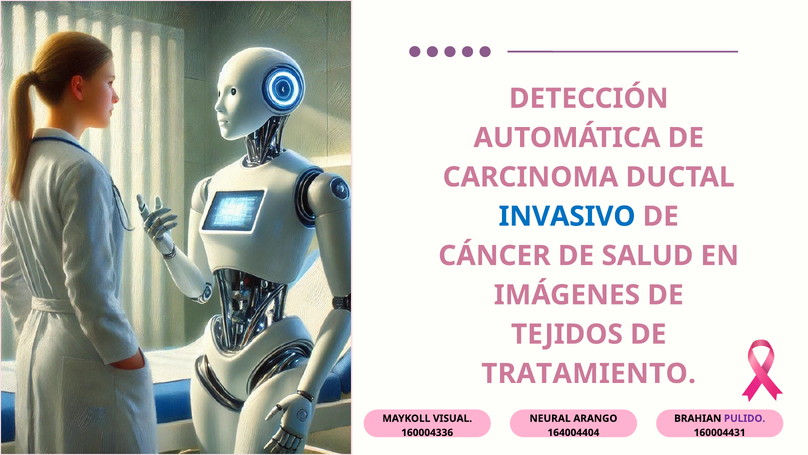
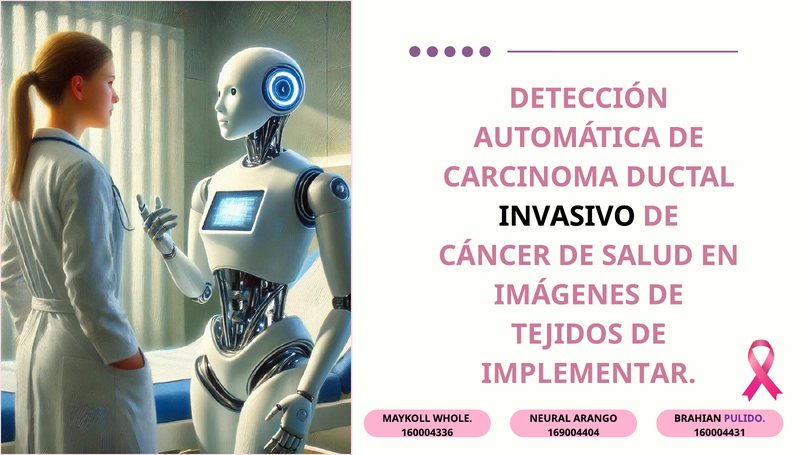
INVASIVO colour: blue -> black
TRATAMIENTO: TRATAMIENTO -> IMPLEMENTAR
VISUAL: VISUAL -> WHOLE
164004404: 164004404 -> 169004404
